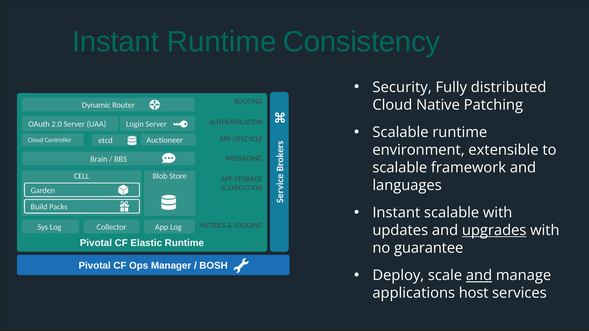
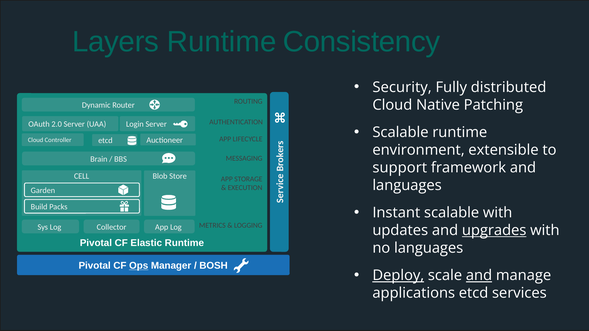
Instant at (115, 42): Instant -> Layers
scalable at (400, 168): scalable -> support
no guarantee: guarantee -> languages
Ops underline: none -> present
Deploy underline: none -> present
applications host: host -> etcd
